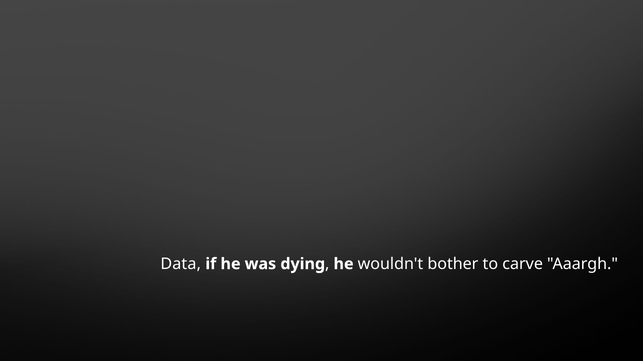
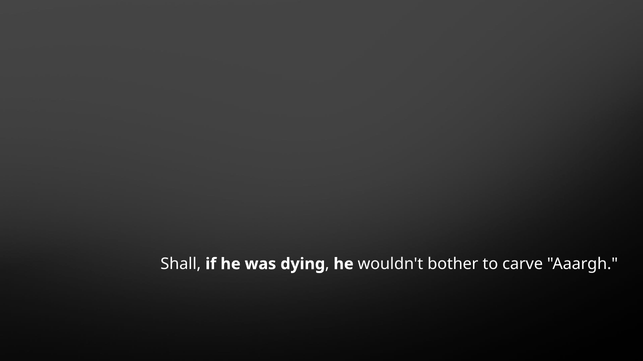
Data: Data -> Shall
